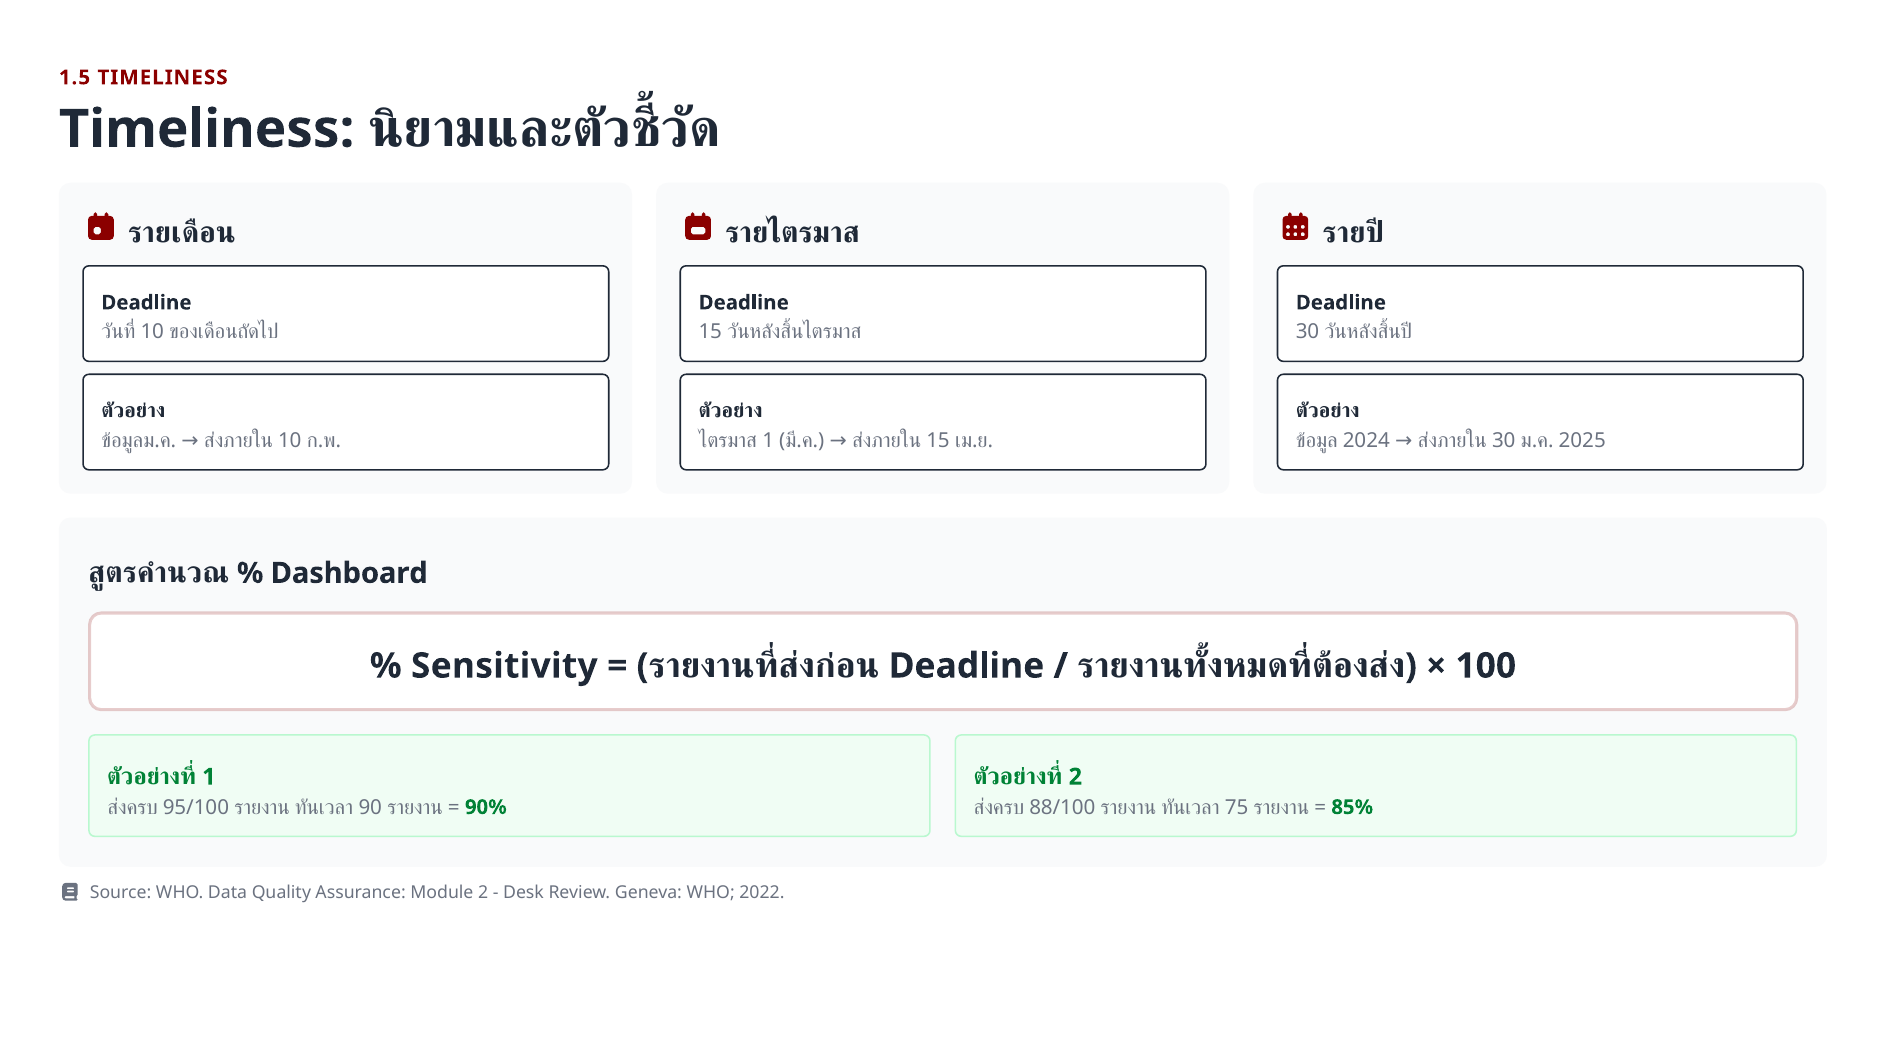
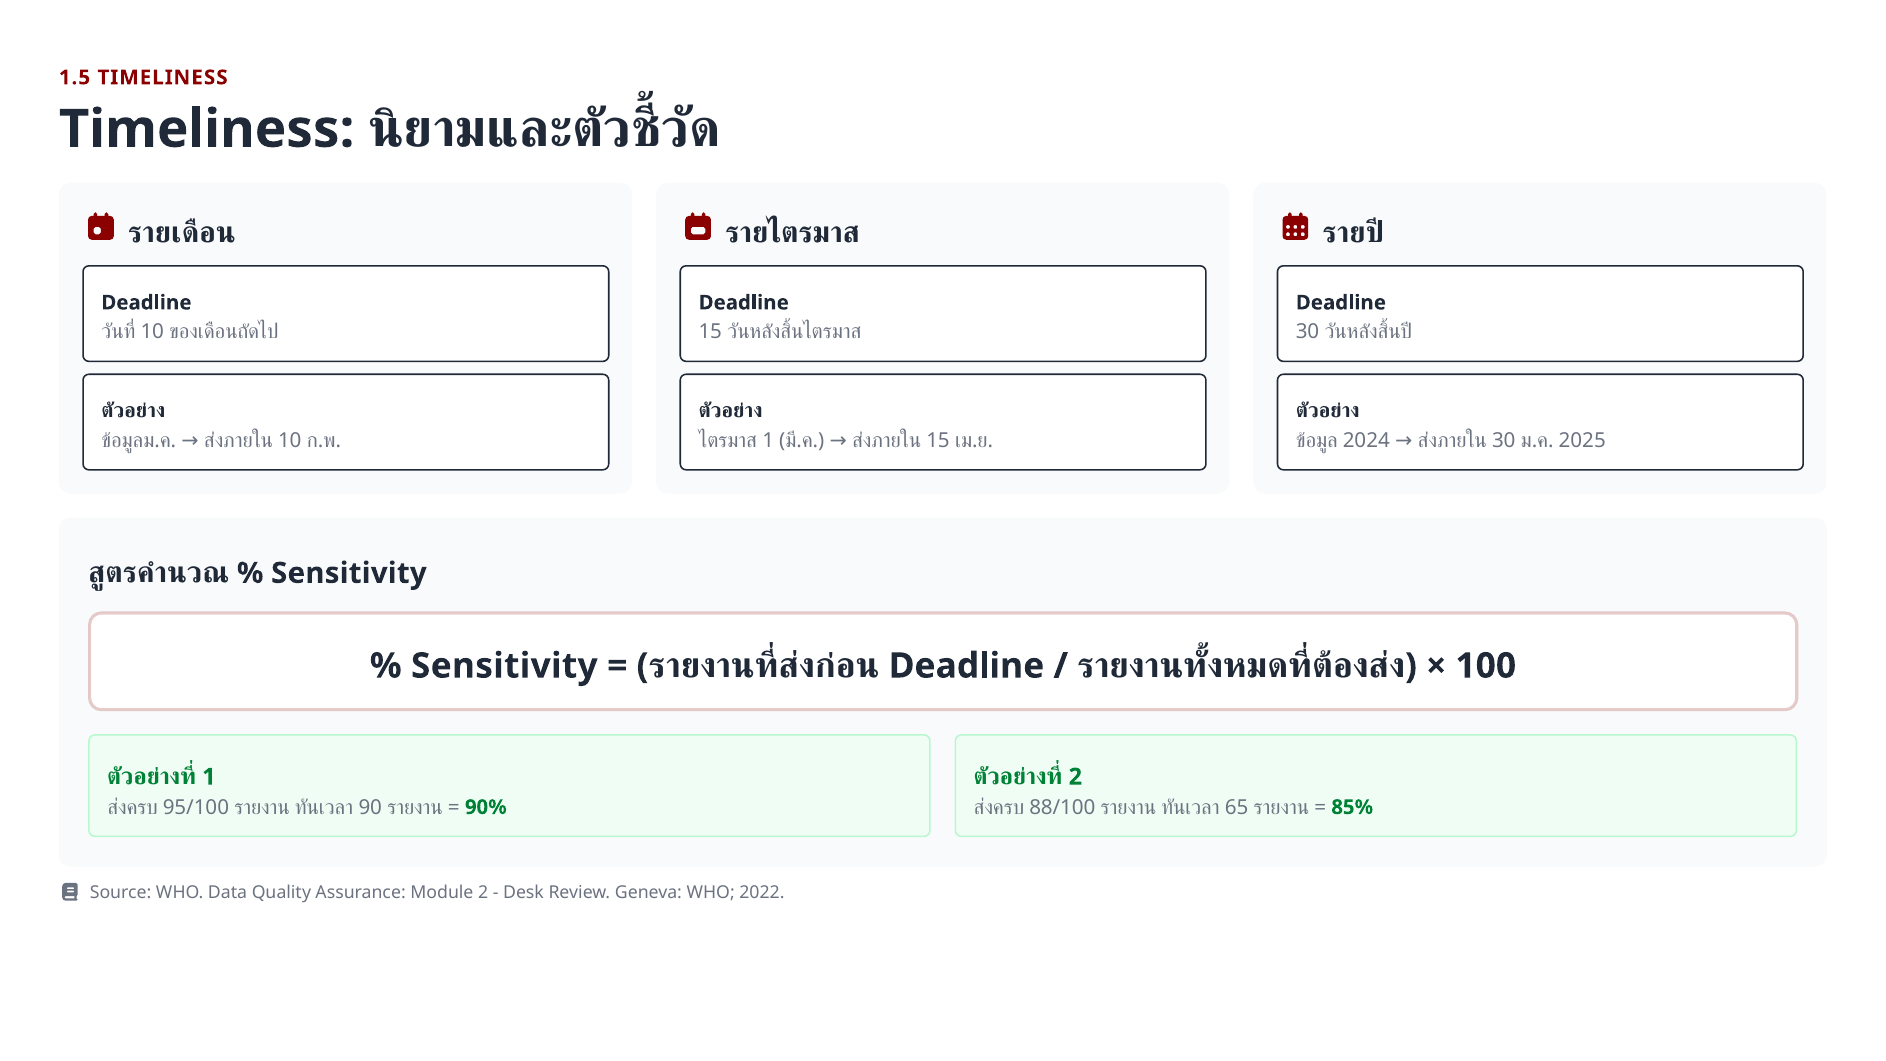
Dashboard at (349, 573): Dashboard -> Sensitivity
75: 75 -> 65
